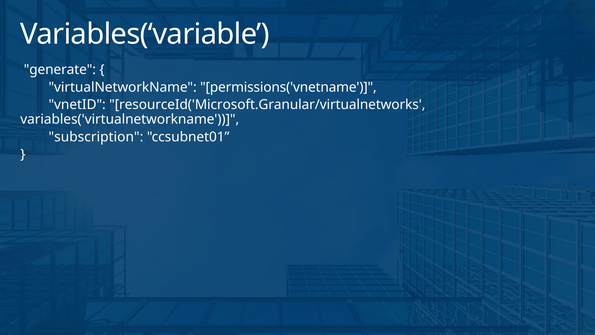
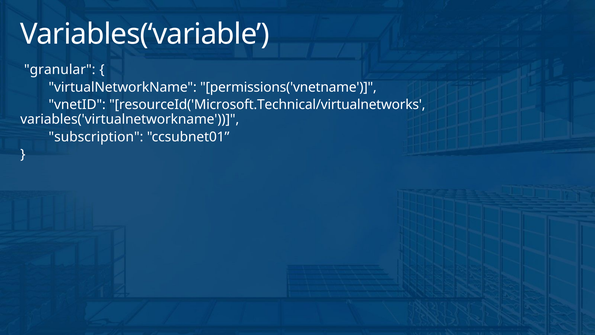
generate: generate -> granular
resourceId('Microsoft.Granular/virtualnetworks: resourceId('Microsoft.Granular/virtualnetworks -> resourceId('Microsoft.Technical/virtualnetworks
